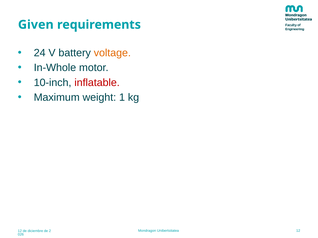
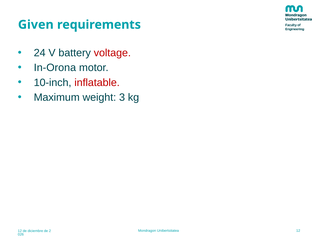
voltage colour: orange -> red
In-Whole: In-Whole -> In-Orona
1: 1 -> 3
